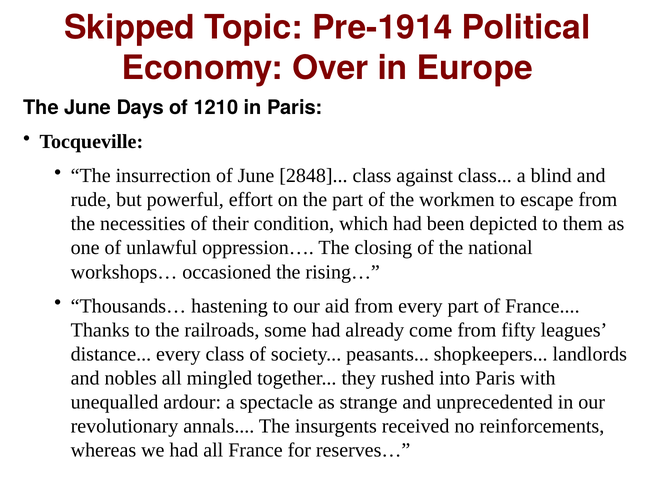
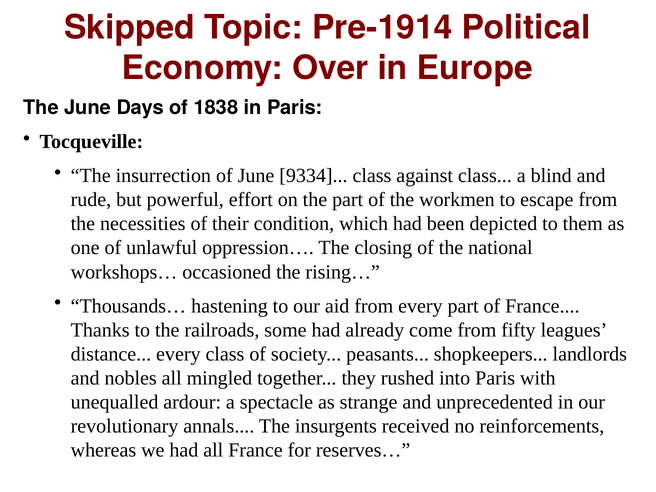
1210: 1210 -> 1838
2848: 2848 -> 9334
